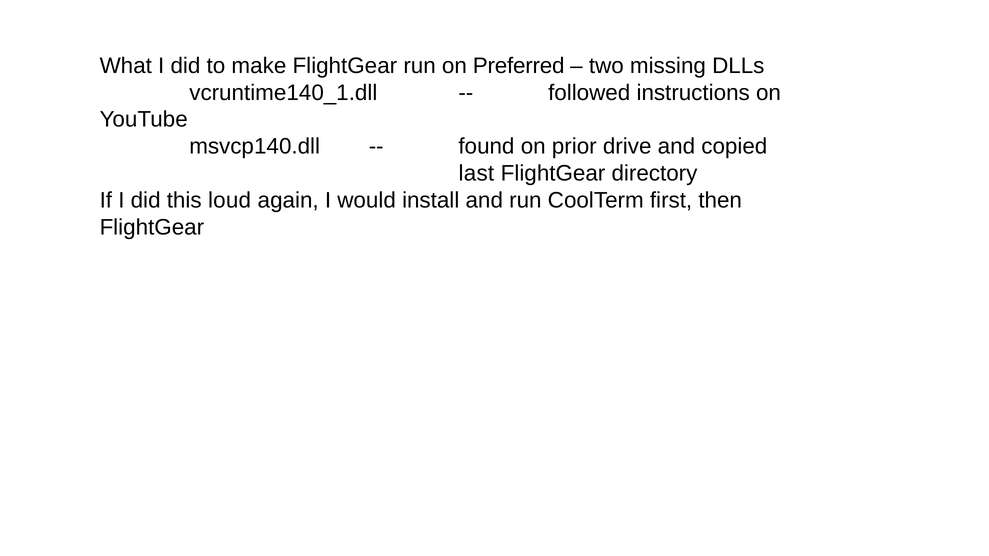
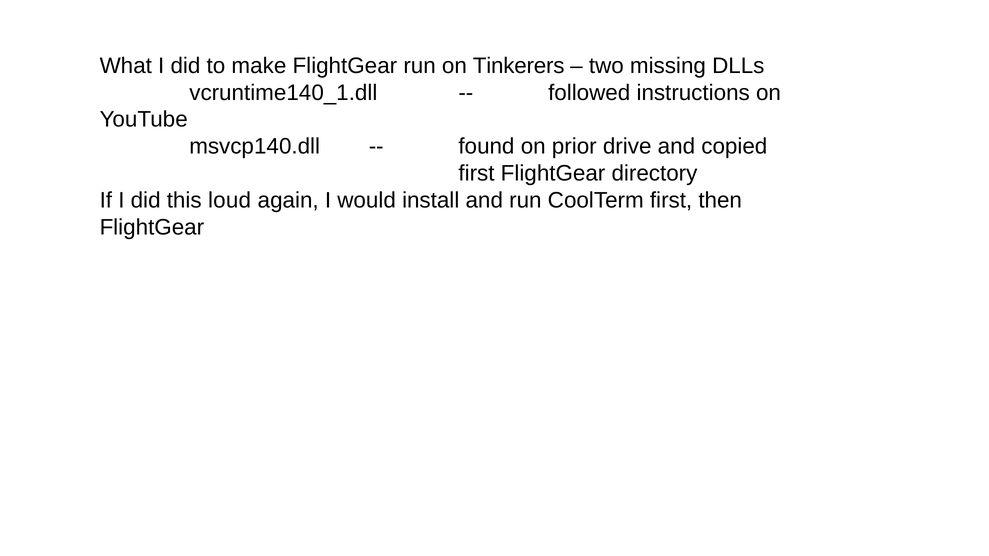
Preferred: Preferred -> Tinkerers
last at (476, 173): last -> first
